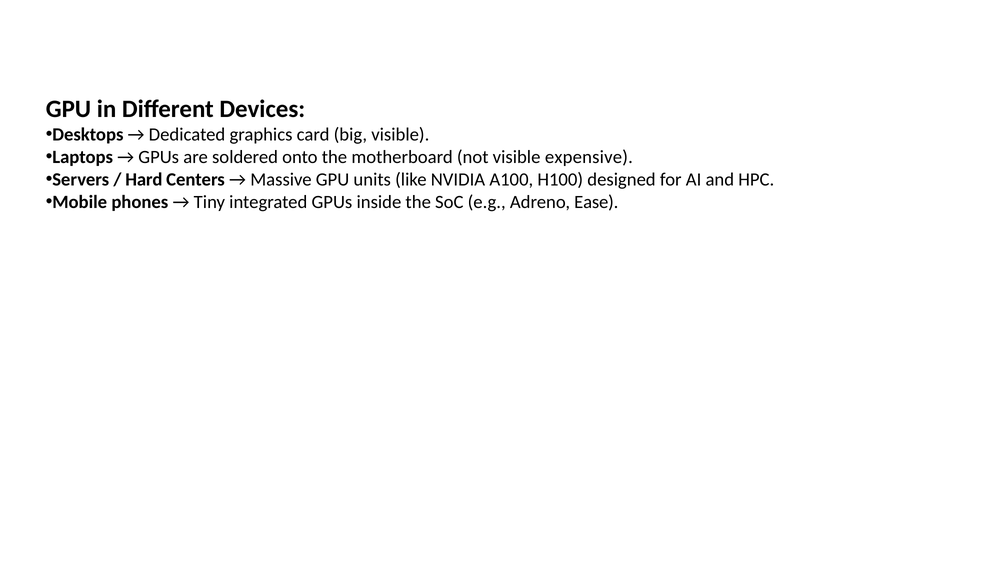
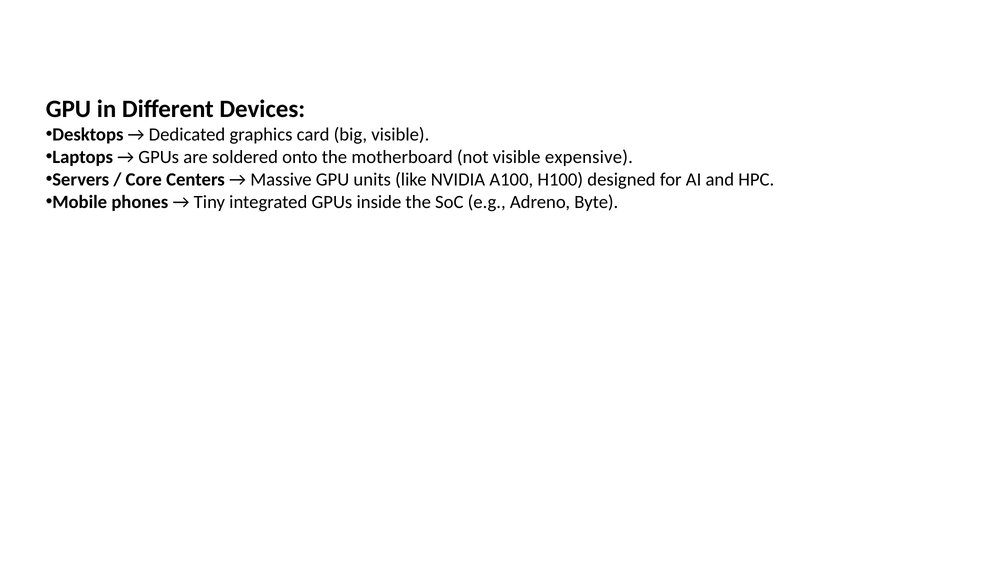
Hard: Hard -> Core
Ease: Ease -> Byte
